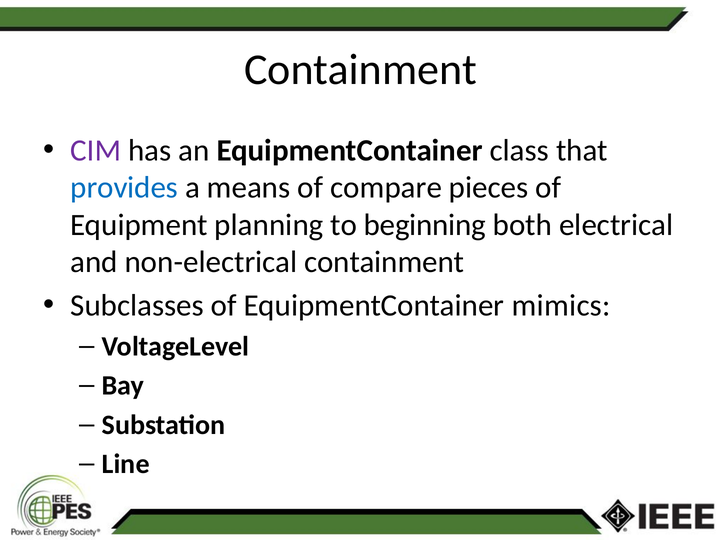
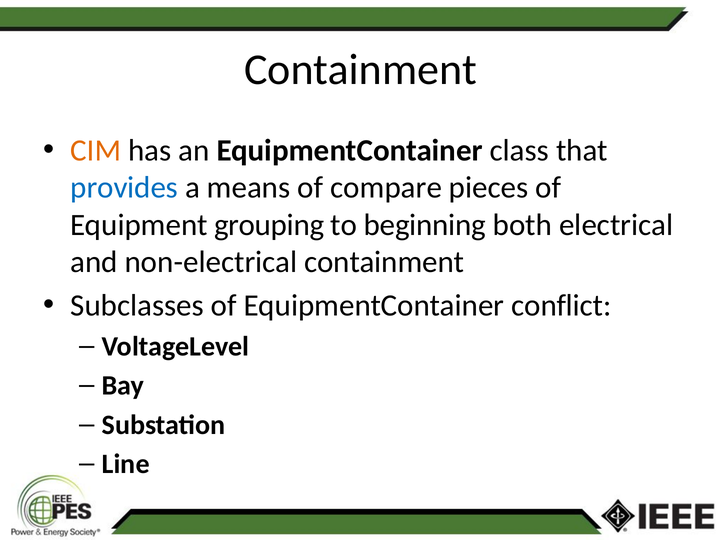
CIM colour: purple -> orange
planning: planning -> grouping
mimics: mimics -> conflict
